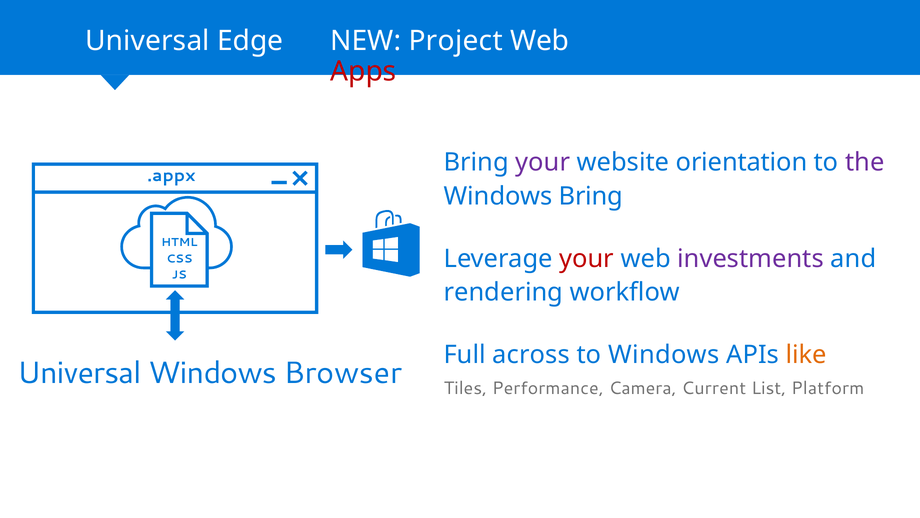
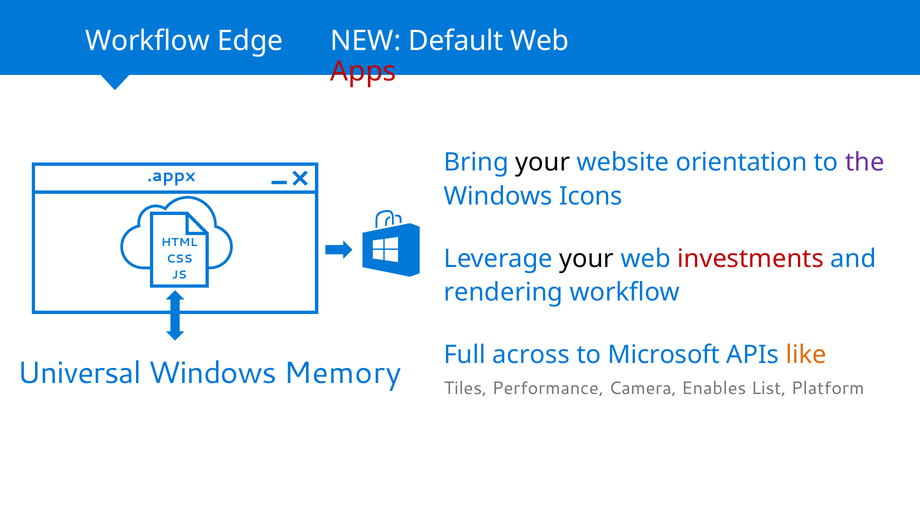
Universal at (147, 41): Universal -> Workflow
Project: Project -> Default
your at (543, 162) colour: purple -> black
Windows Bring: Bring -> Icons
your at (587, 258) colour: red -> black
investments colour: purple -> red
to Windows: Windows -> Microsoft
Browser: Browser -> Memory
Current: Current -> Enables
